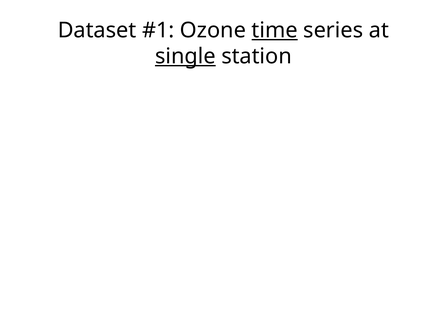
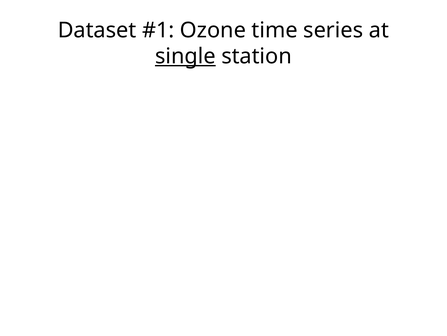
time underline: present -> none
